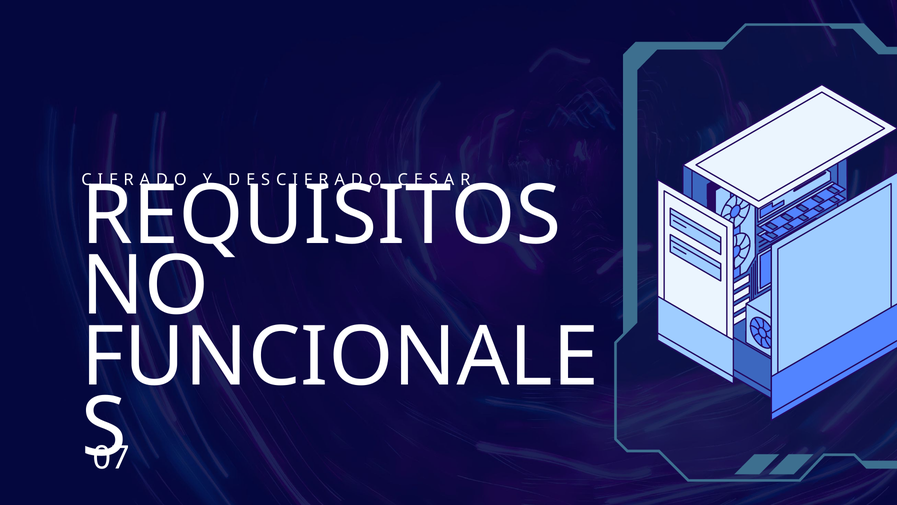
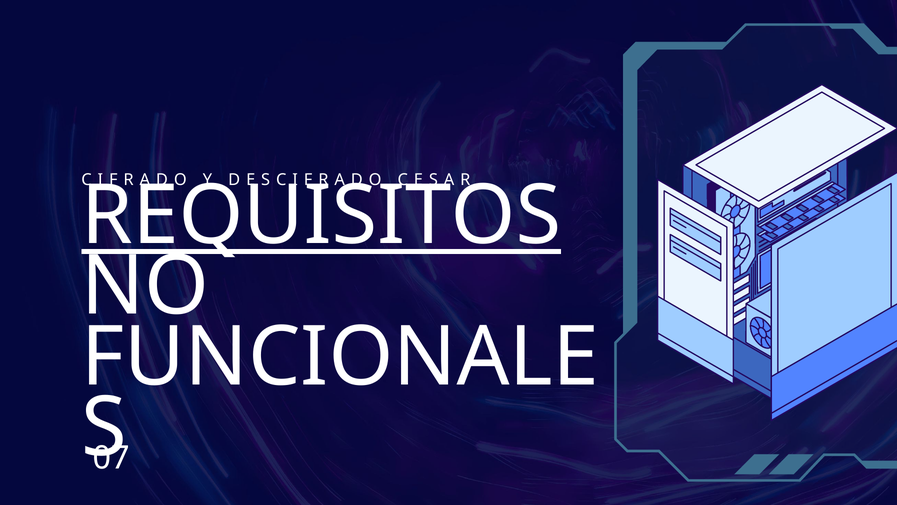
REQUISITOS underline: none -> present
